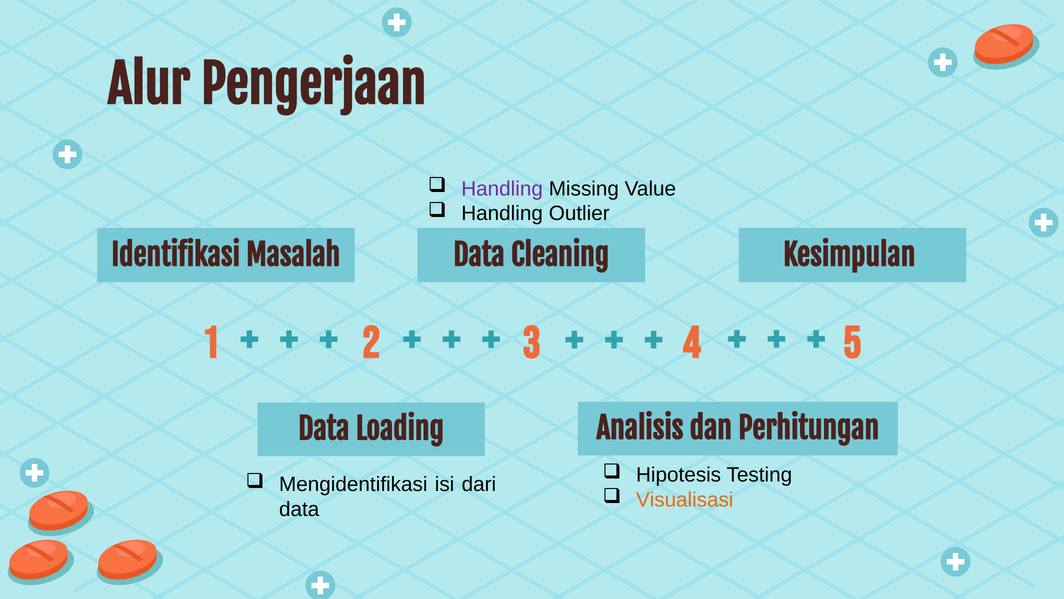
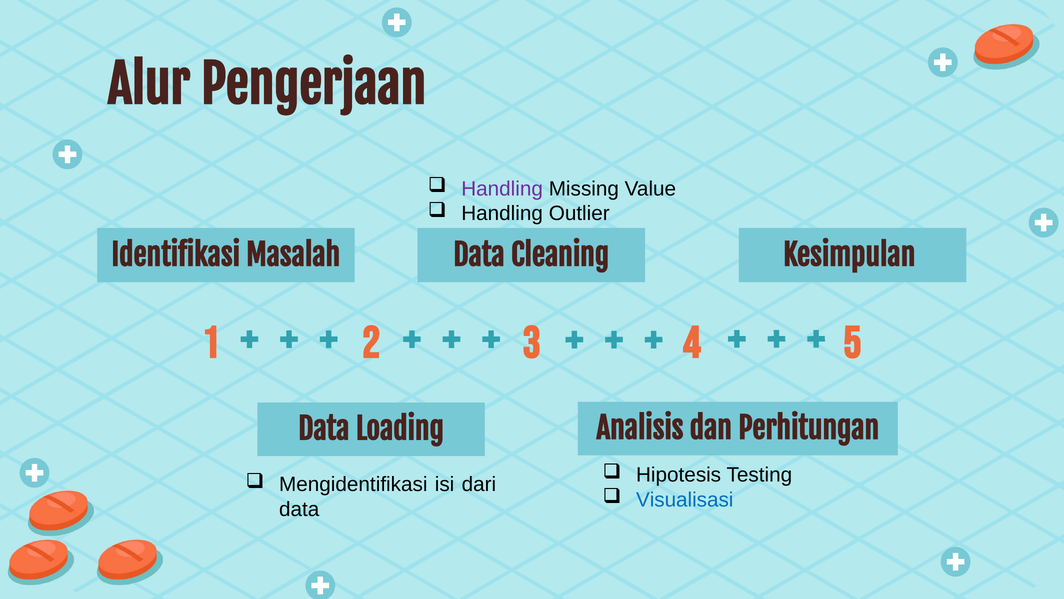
Visualisasi colour: orange -> blue
